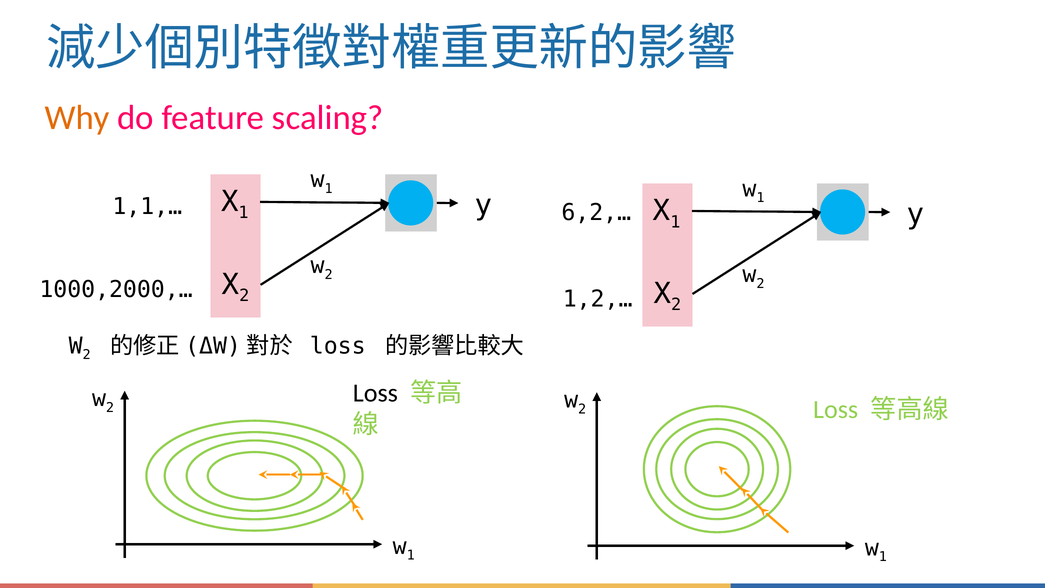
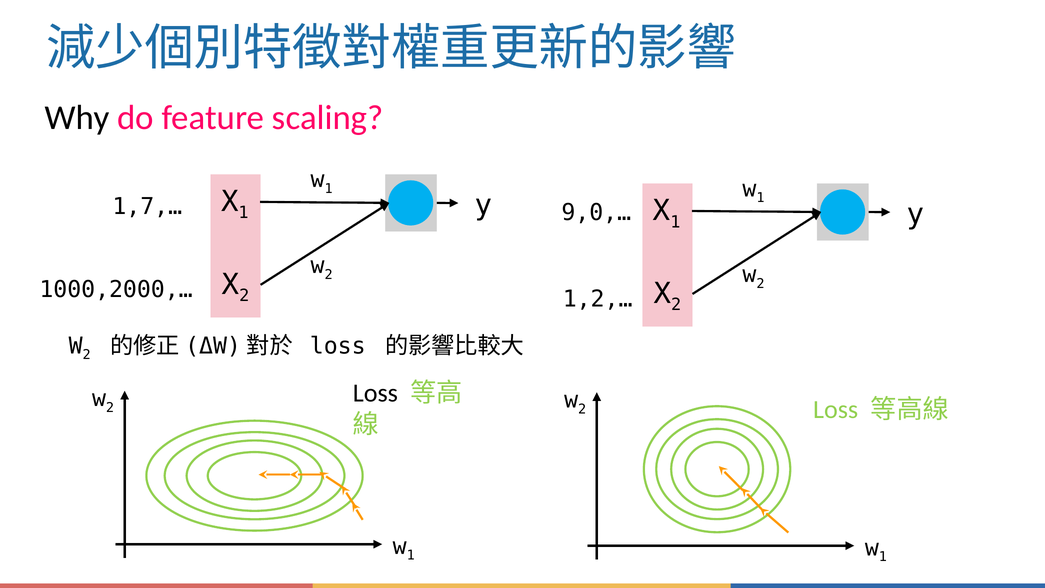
Why colour: orange -> black
1,1,…: 1,1,… -> 1,7,…
6,2,…: 6,2,… -> 9,0,…
